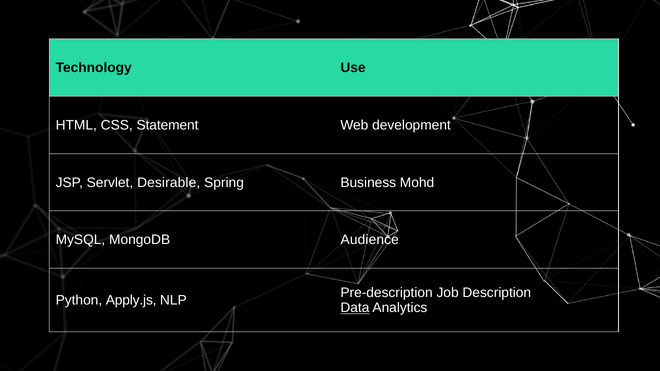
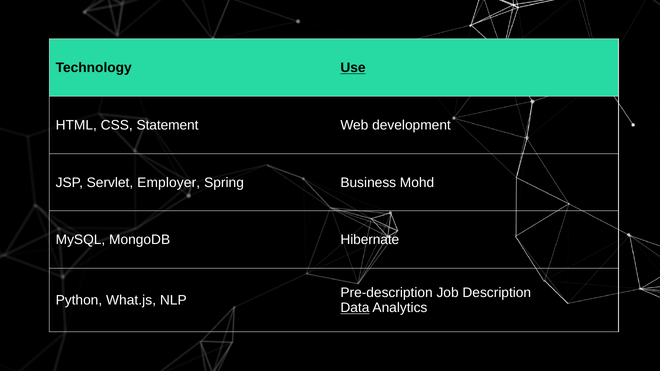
Use underline: none -> present
Desirable: Desirable -> Employer
Audience: Audience -> Hibernate
Apply.js: Apply.js -> What.js
